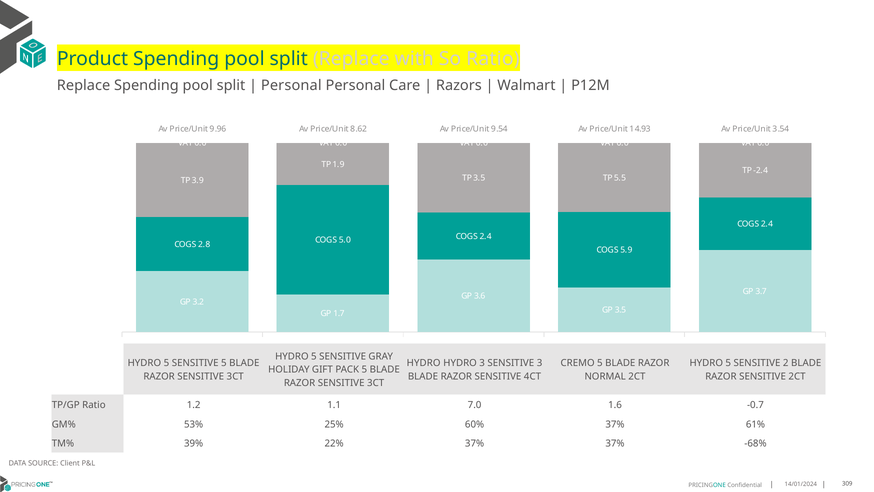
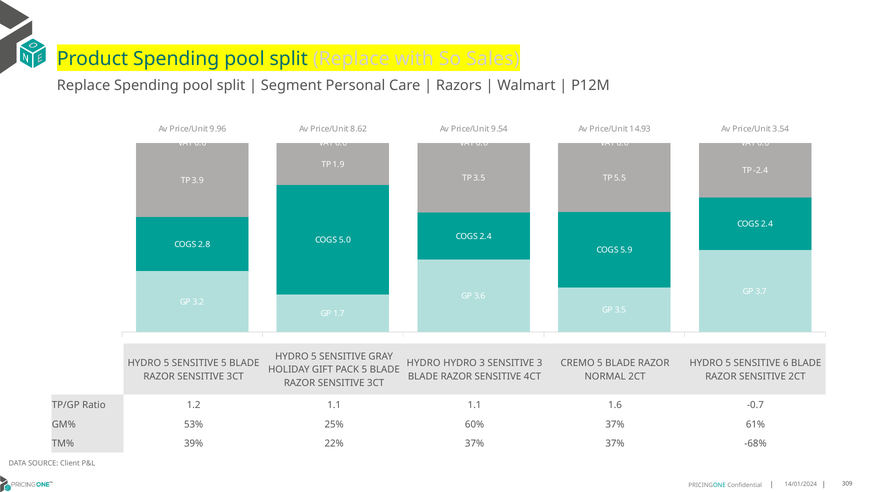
So Ratio: Ratio -> Sales
Personal at (291, 85): Personal -> Segment
2: 2 -> 6
1.1 7.0: 7.0 -> 1.1
